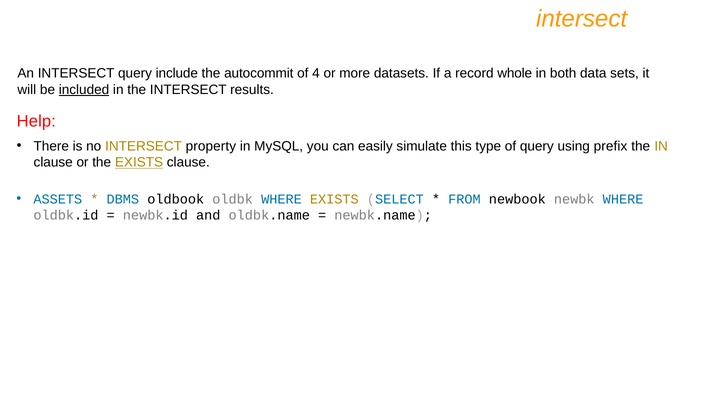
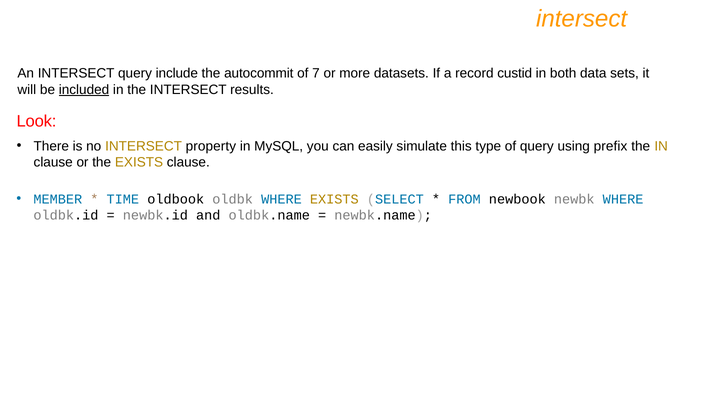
4: 4 -> 7
whole: whole -> custid
Help: Help -> Look
EXISTS at (139, 162) underline: present -> none
ASSETS: ASSETS -> MEMBER
DBMS: DBMS -> TIME
